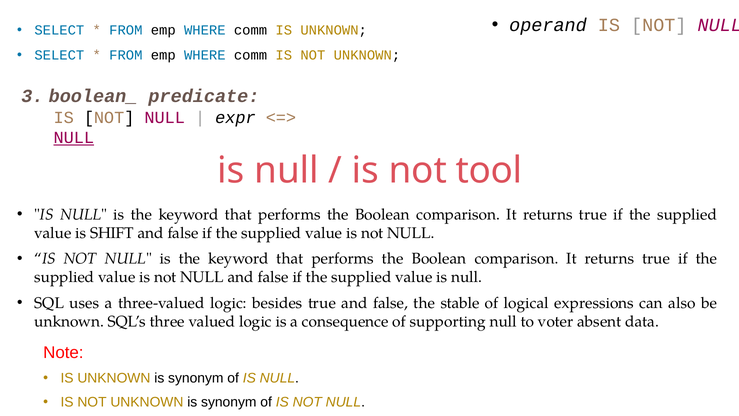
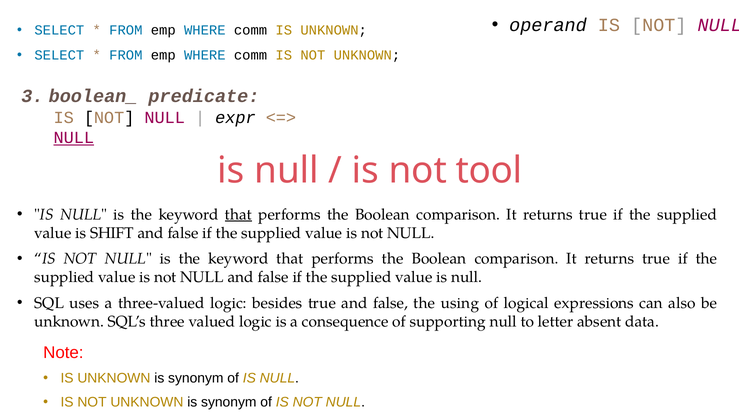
that at (238, 214) underline: none -> present
stable: stable -> using
voter: voter -> letter
